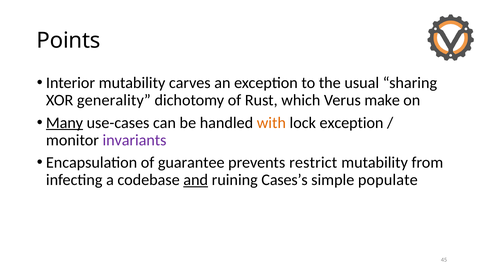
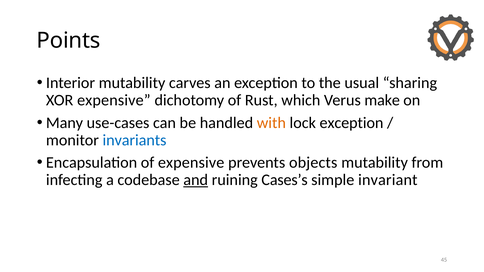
XOR generality: generality -> expensive
Many underline: present -> none
invariants colour: purple -> blue
of guarantee: guarantee -> expensive
restrict: restrict -> objects
populate: populate -> invariant
